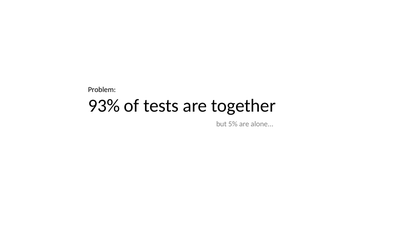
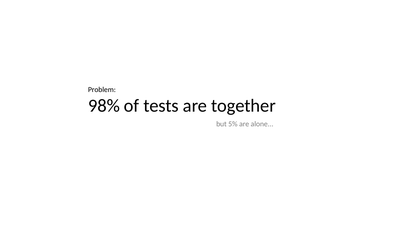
93%: 93% -> 98%
